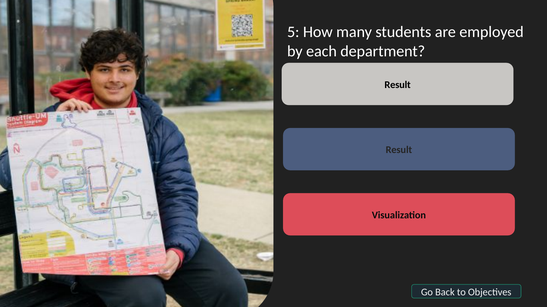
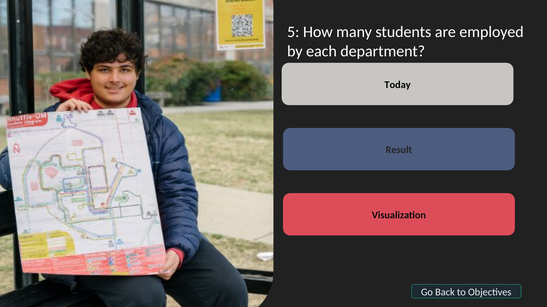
Result at (398, 85): Result -> Today
